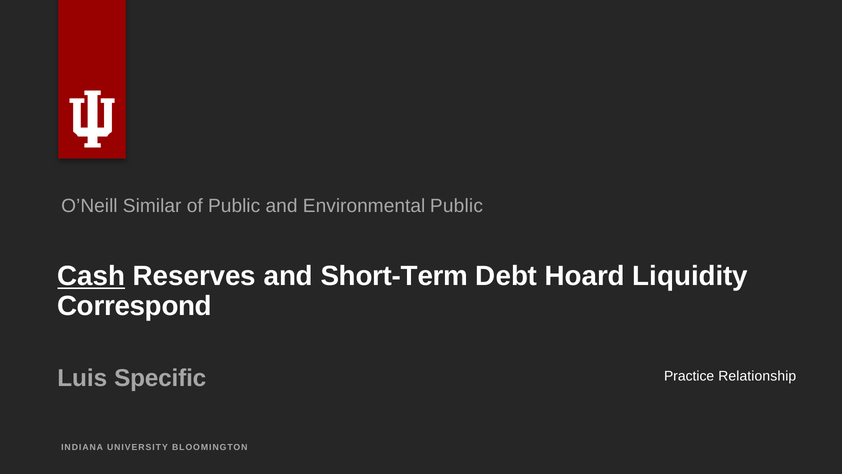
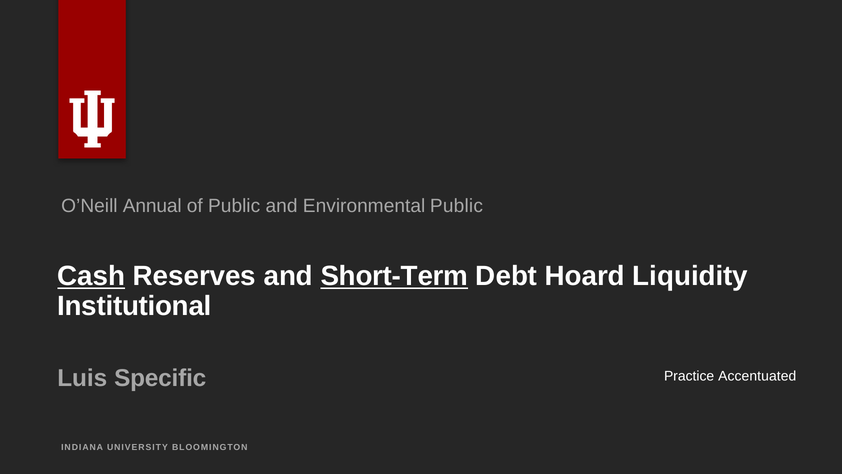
Similar: Similar -> Annual
Short-Term underline: none -> present
Correspond: Correspond -> Institutional
Relationship: Relationship -> Accentuated
